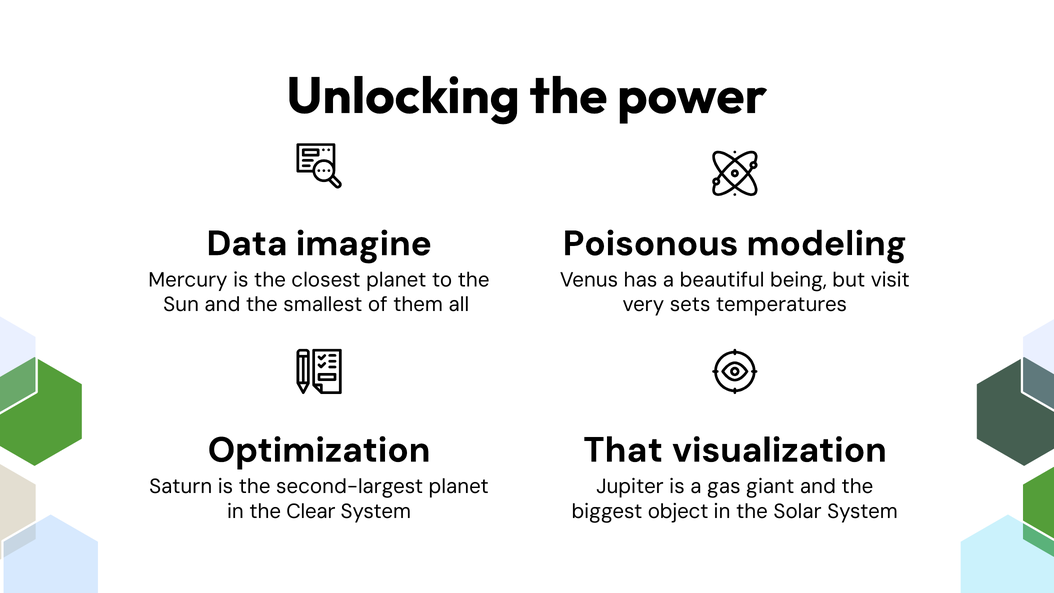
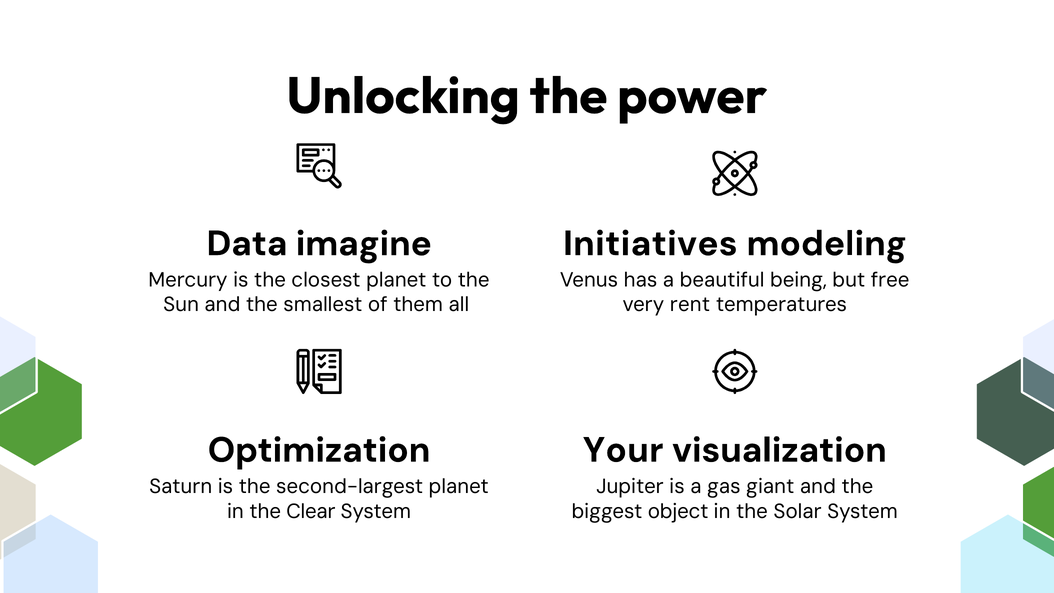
Poisonous: Poisonous -> Initiatives
visit: visit -> free
sets: sets -> rent
That: That -> Your
